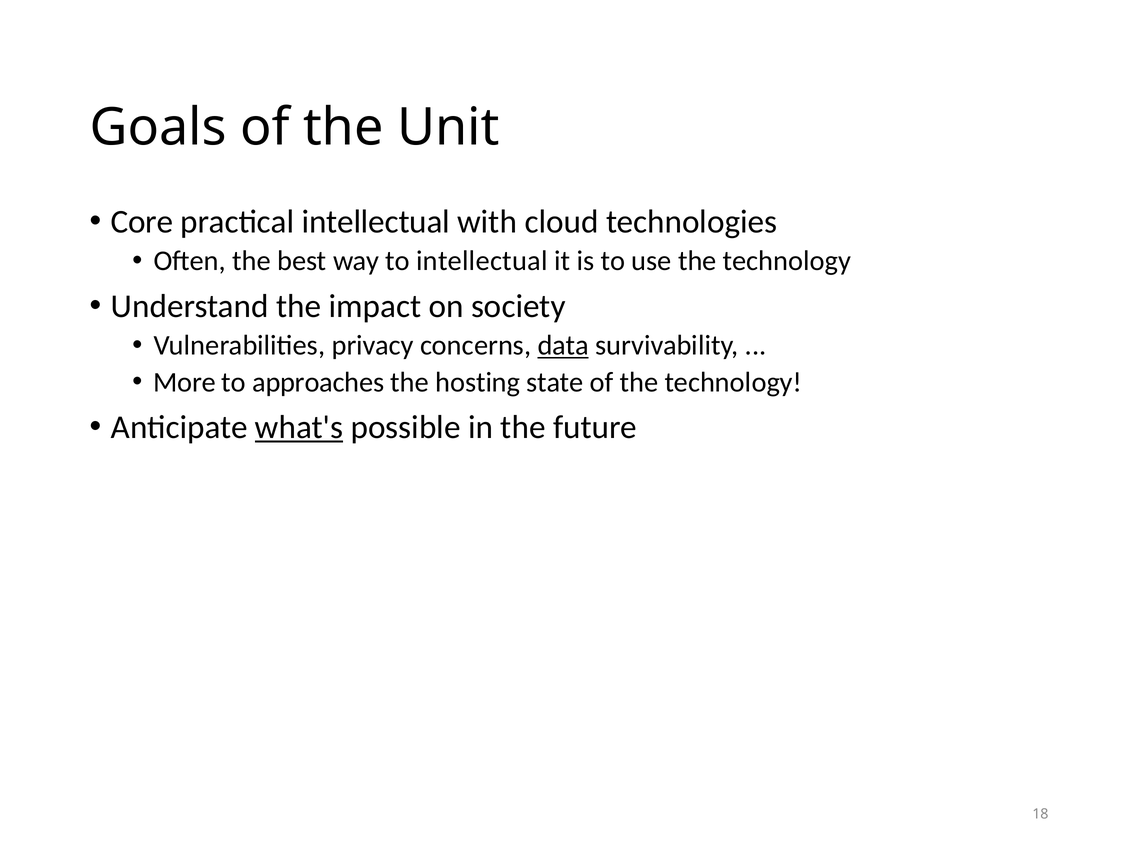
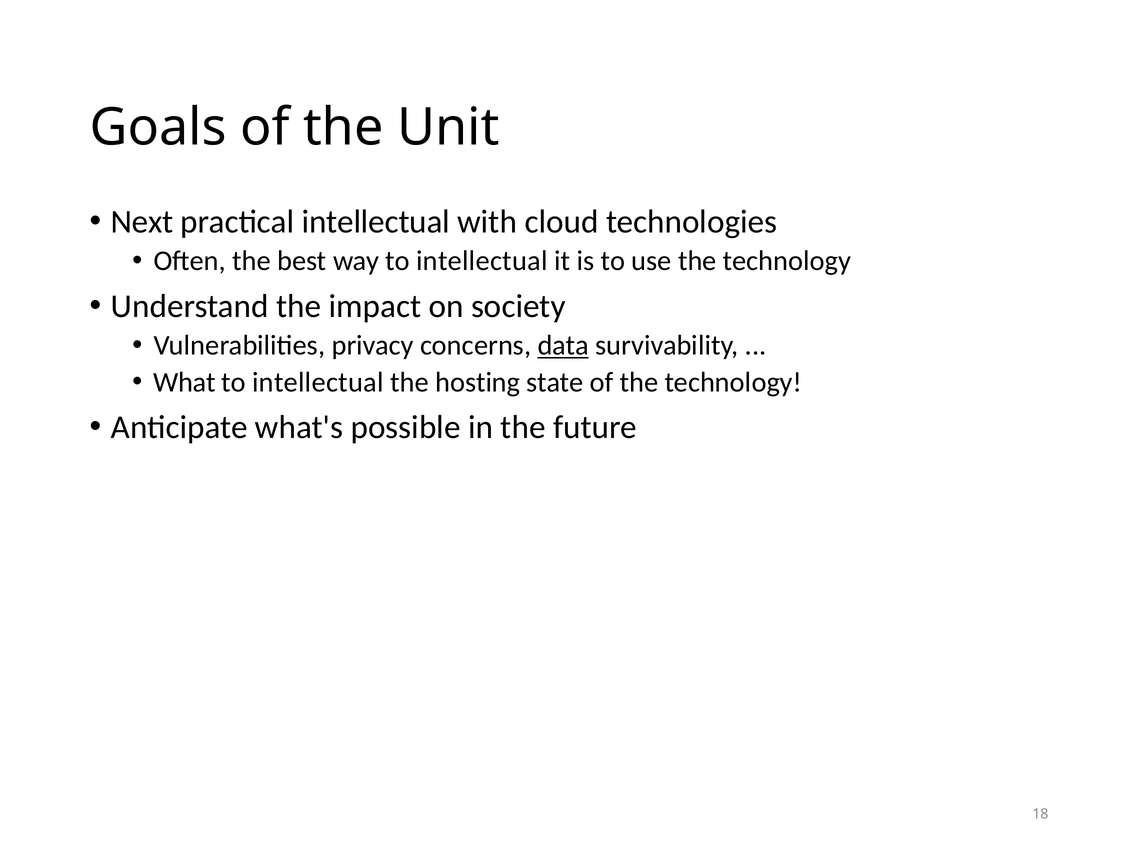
Core: Core -> Next
More: More -> What
approaches at (318, 382): approaches -> intellectual
what's underline: present -> none
